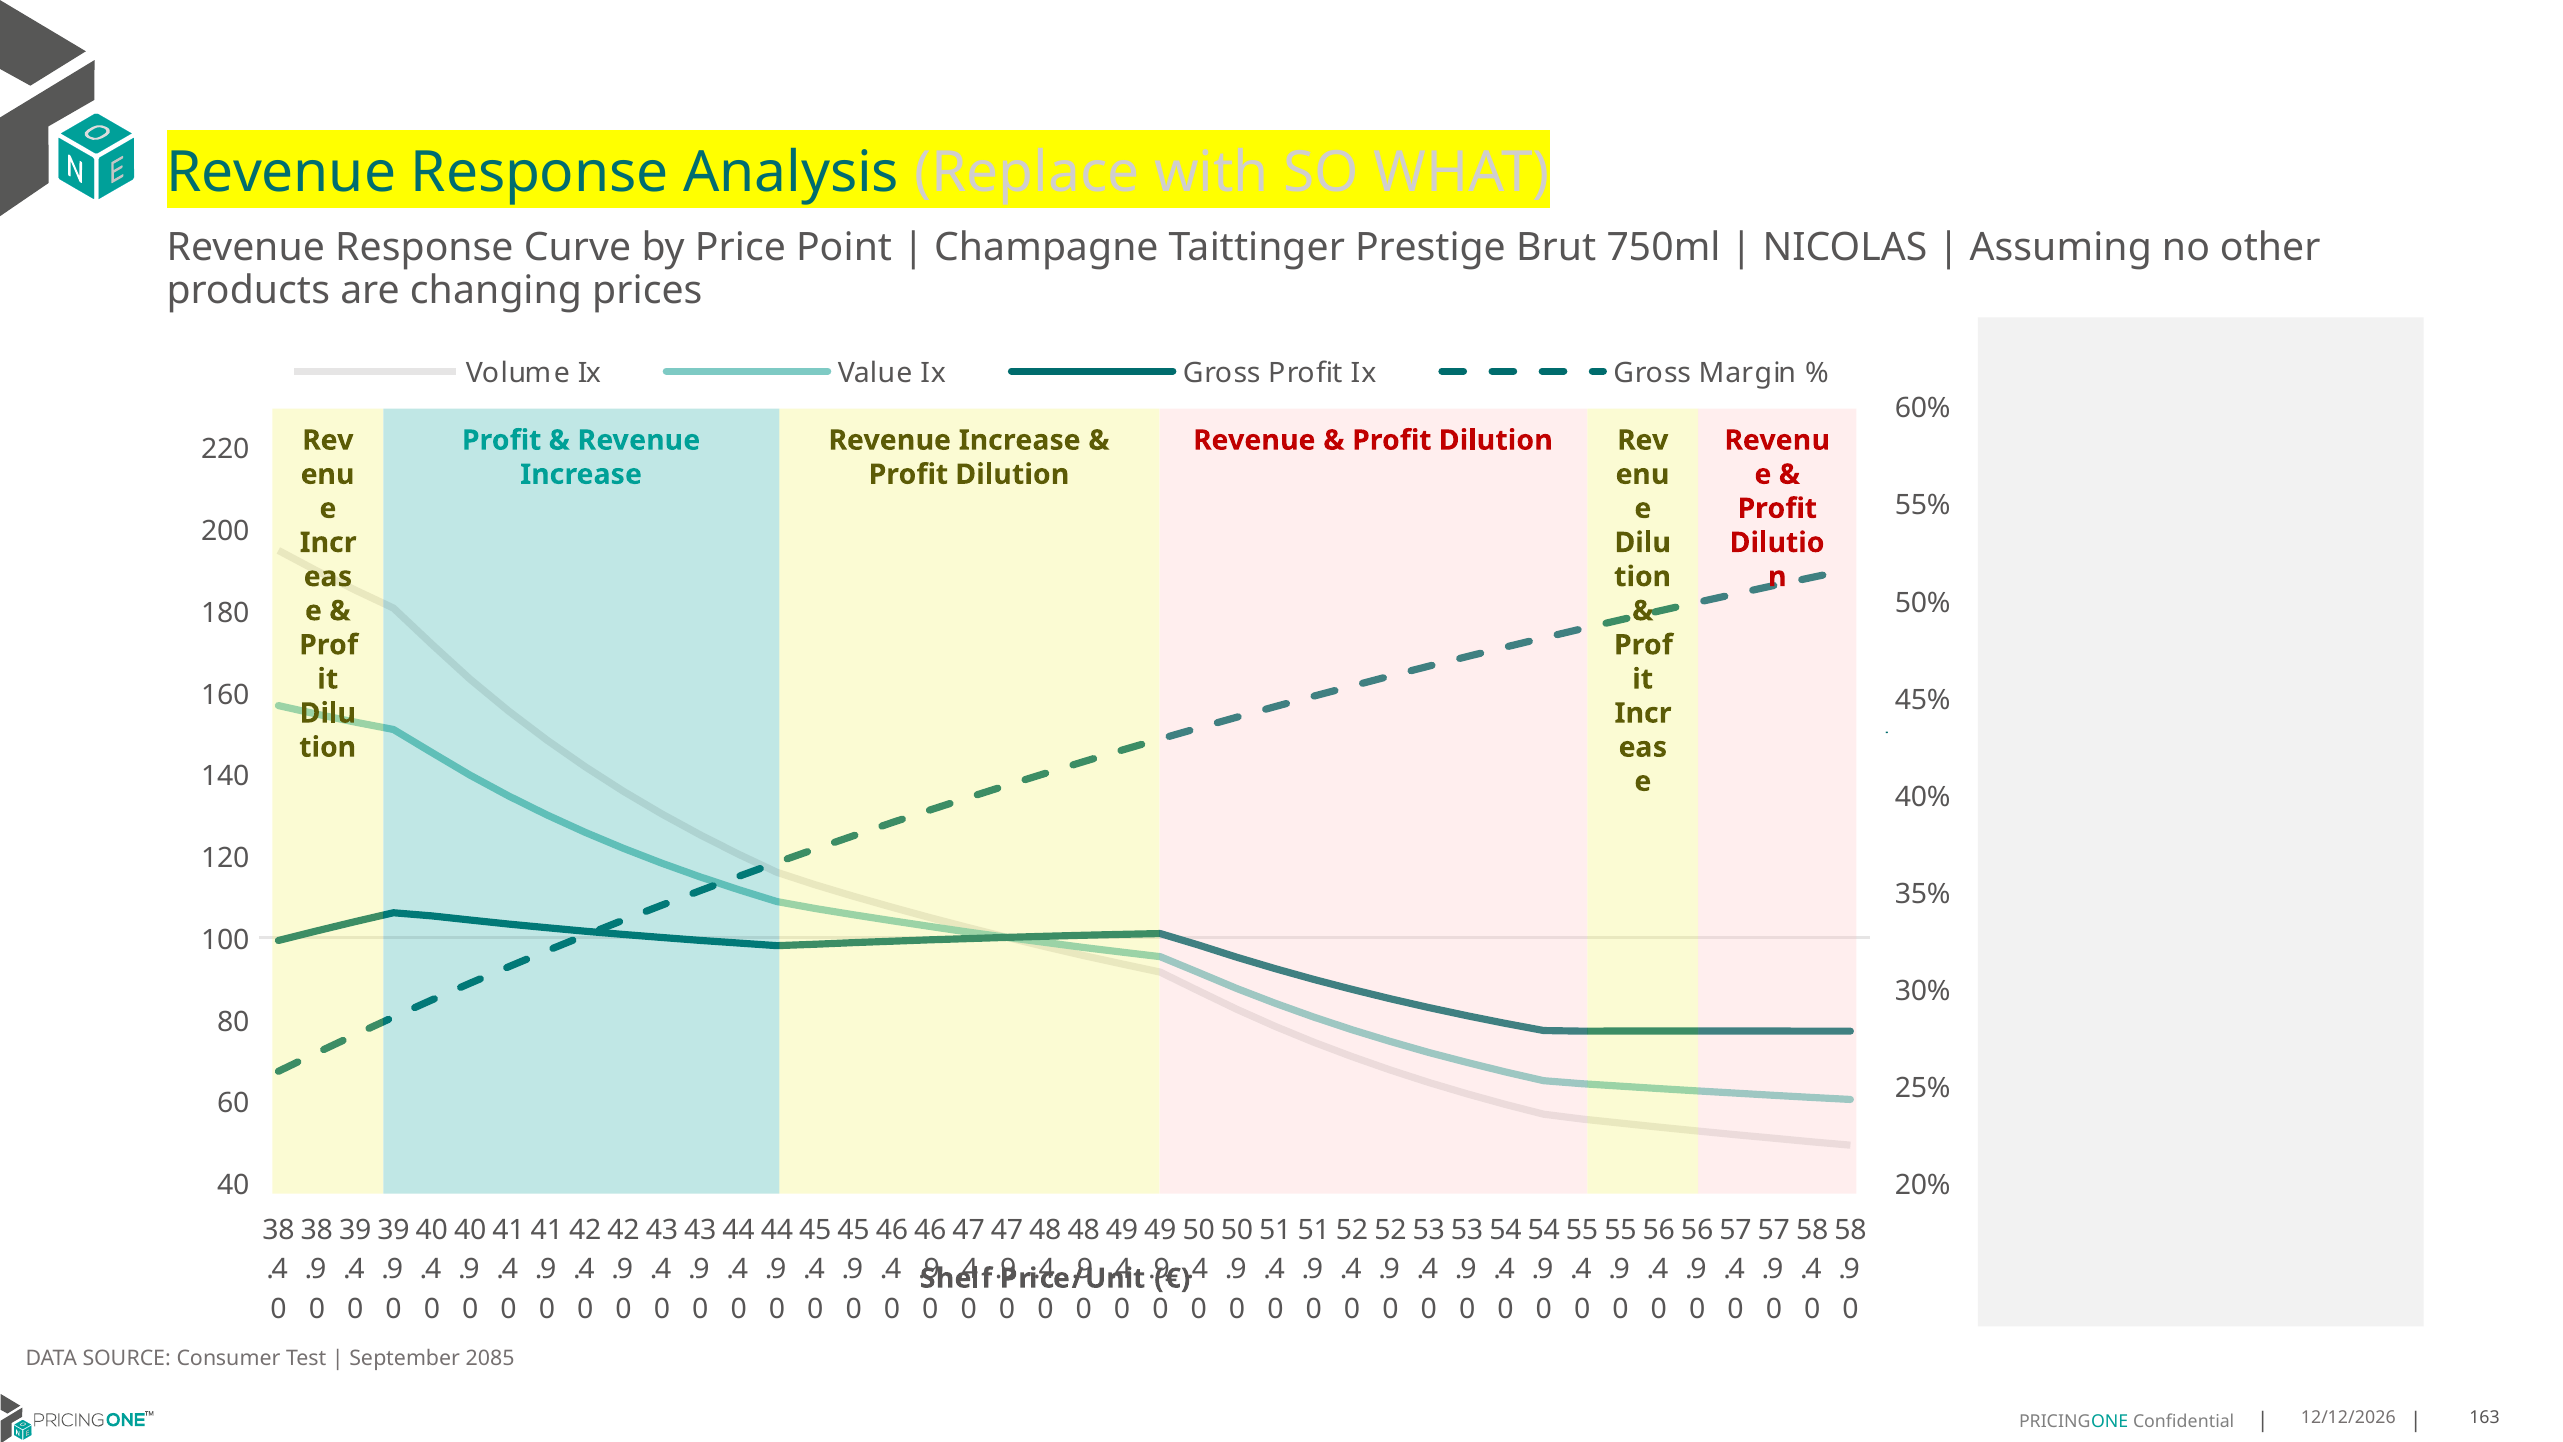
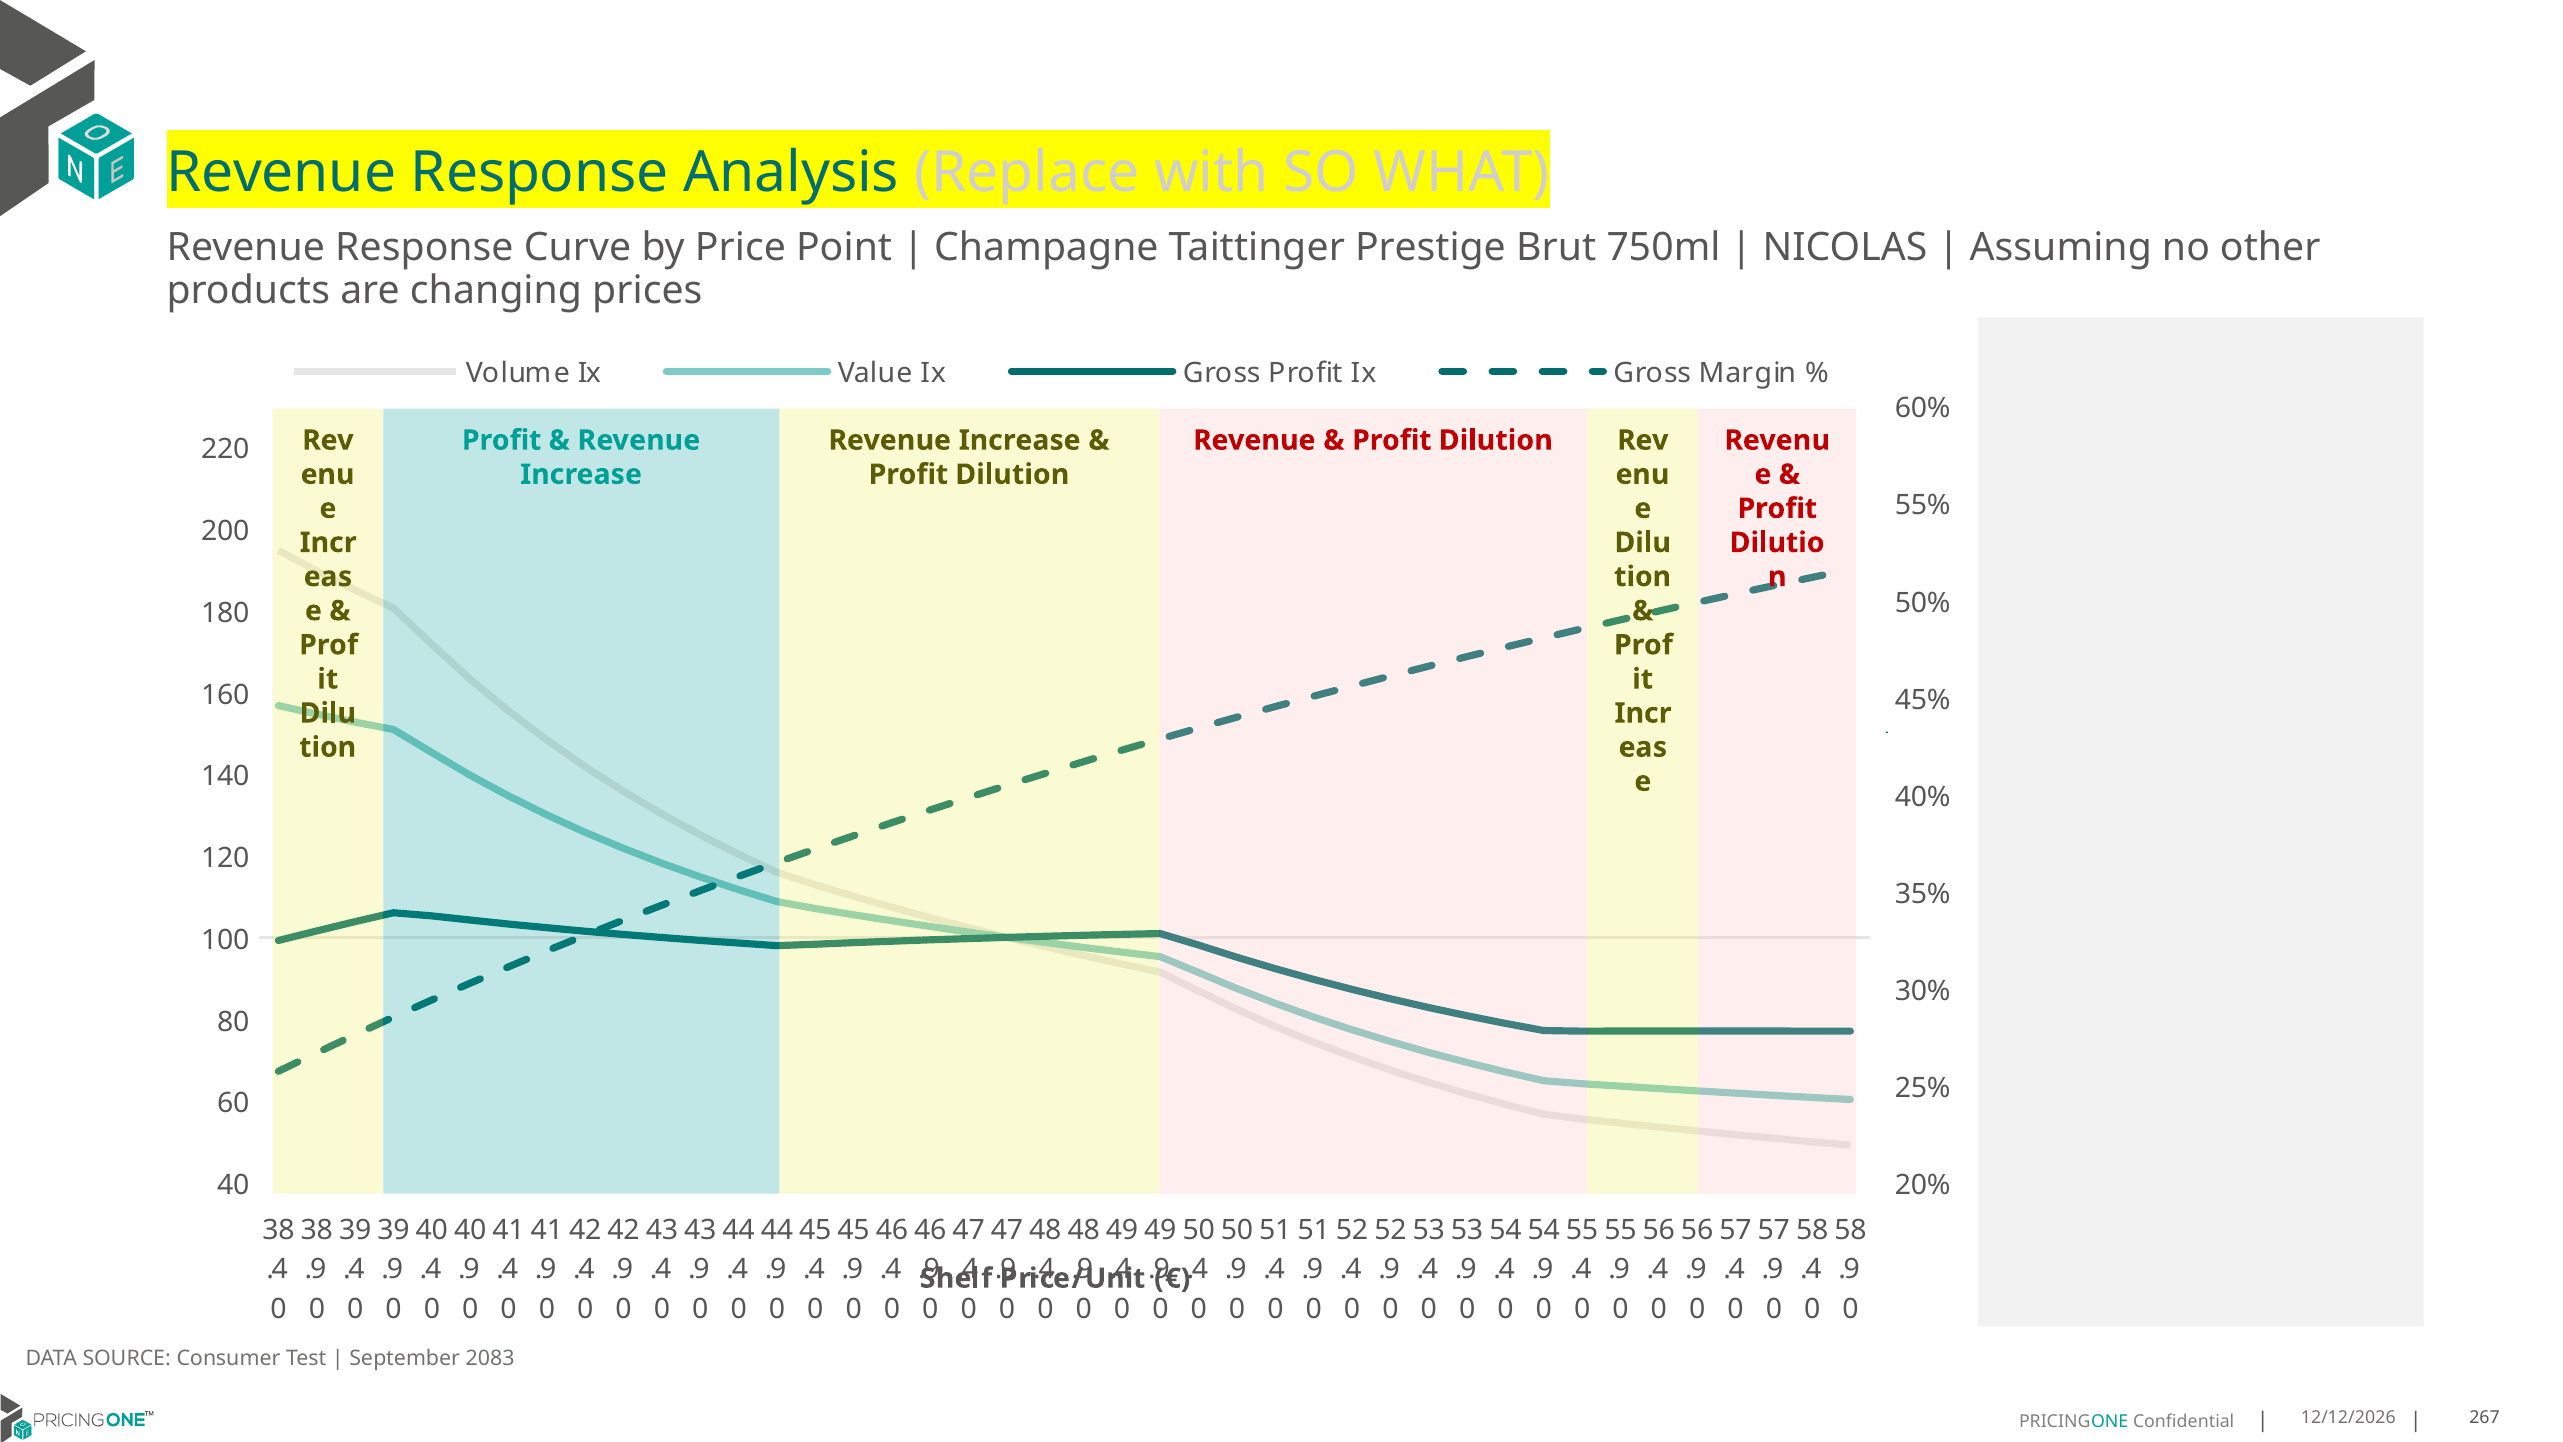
2085: 2085 -> 2083
163: 163 -> 267
